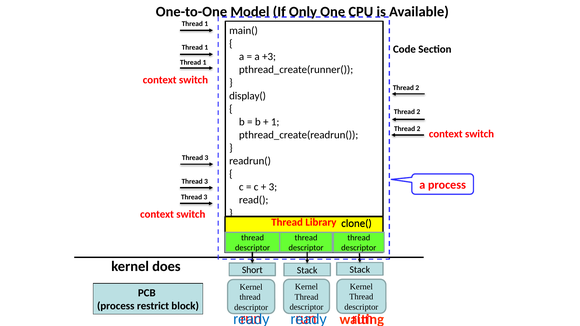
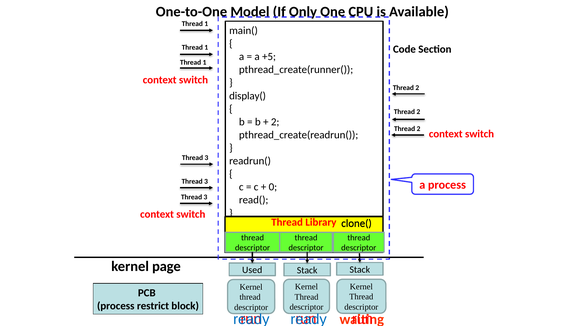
+3: +3 -> +5
1 at (275, 122): 1 -> 2
3 at (273, 187): 3 -> 0
does: does -> page
Short: Short -> Used
